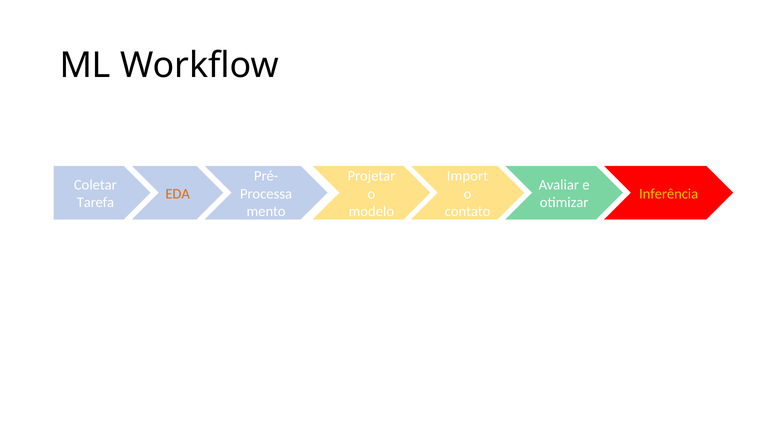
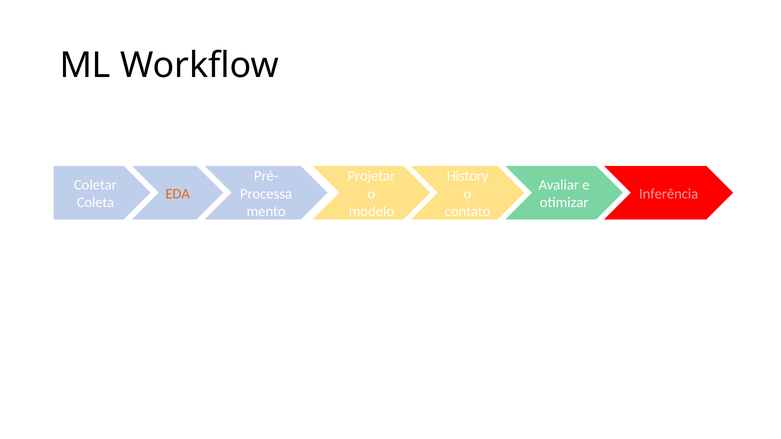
Import: Import -> History
Inferência colour: yellow -> pink
Tarefa: Tarefa -> Coleta
